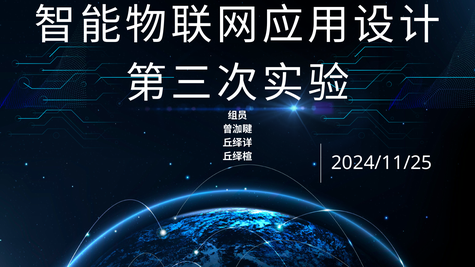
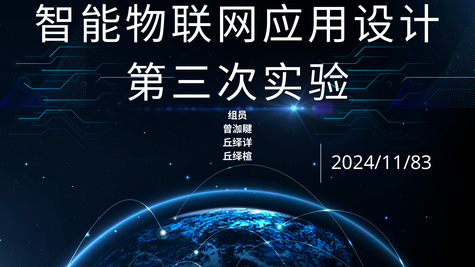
2024/11/25: 2024/11/25 -> 2024/11/83
